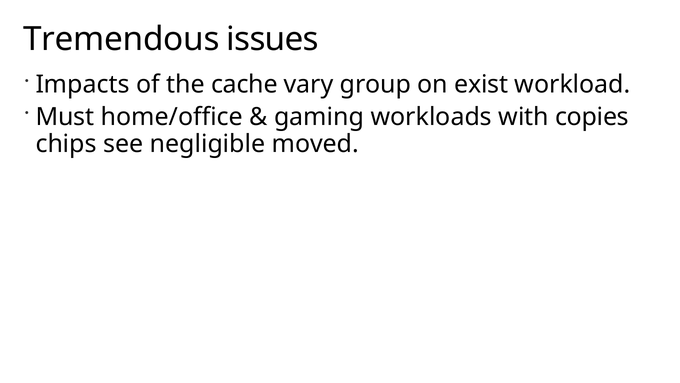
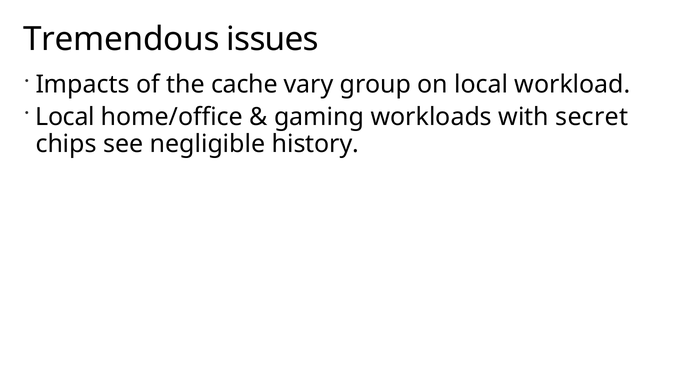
on exist: exist -> local
Must at (65, 117): Must -> Local
copies: copies -> secret
moved: moved -> history
